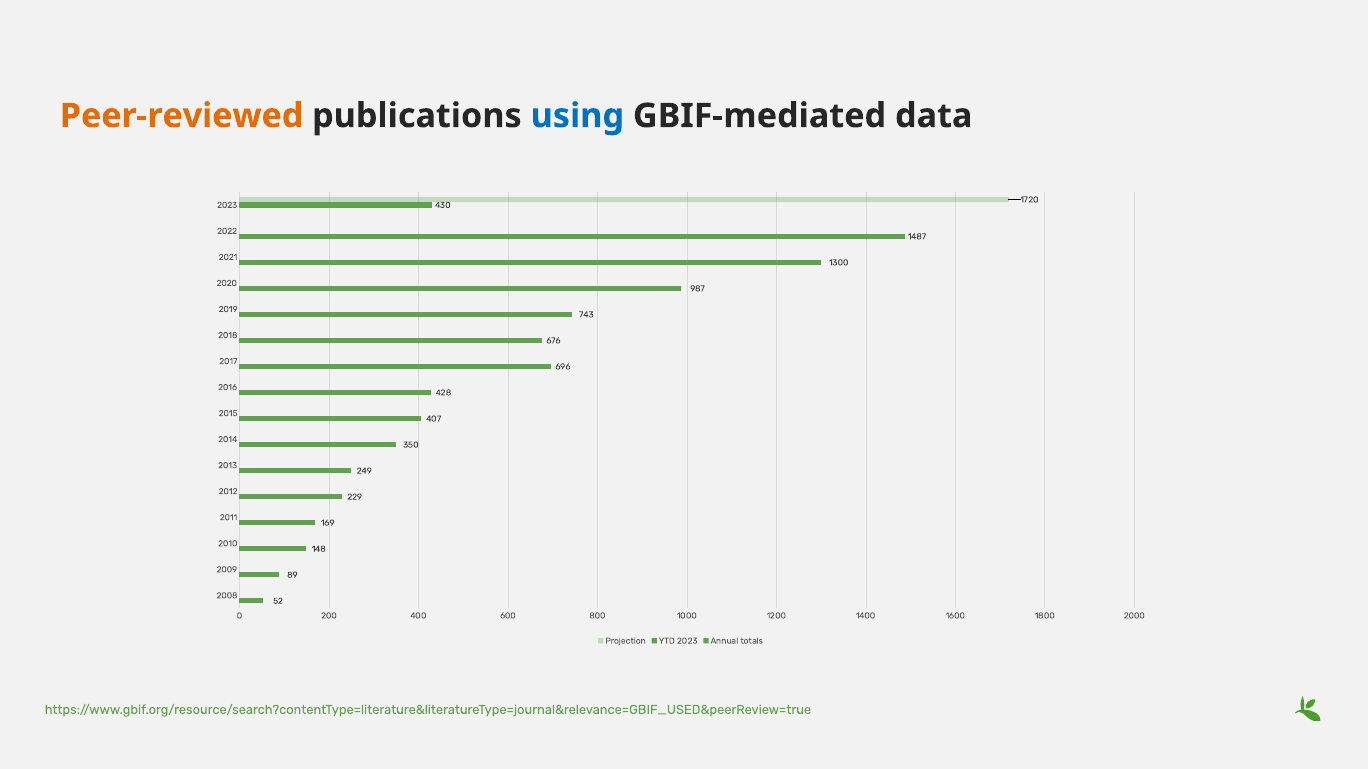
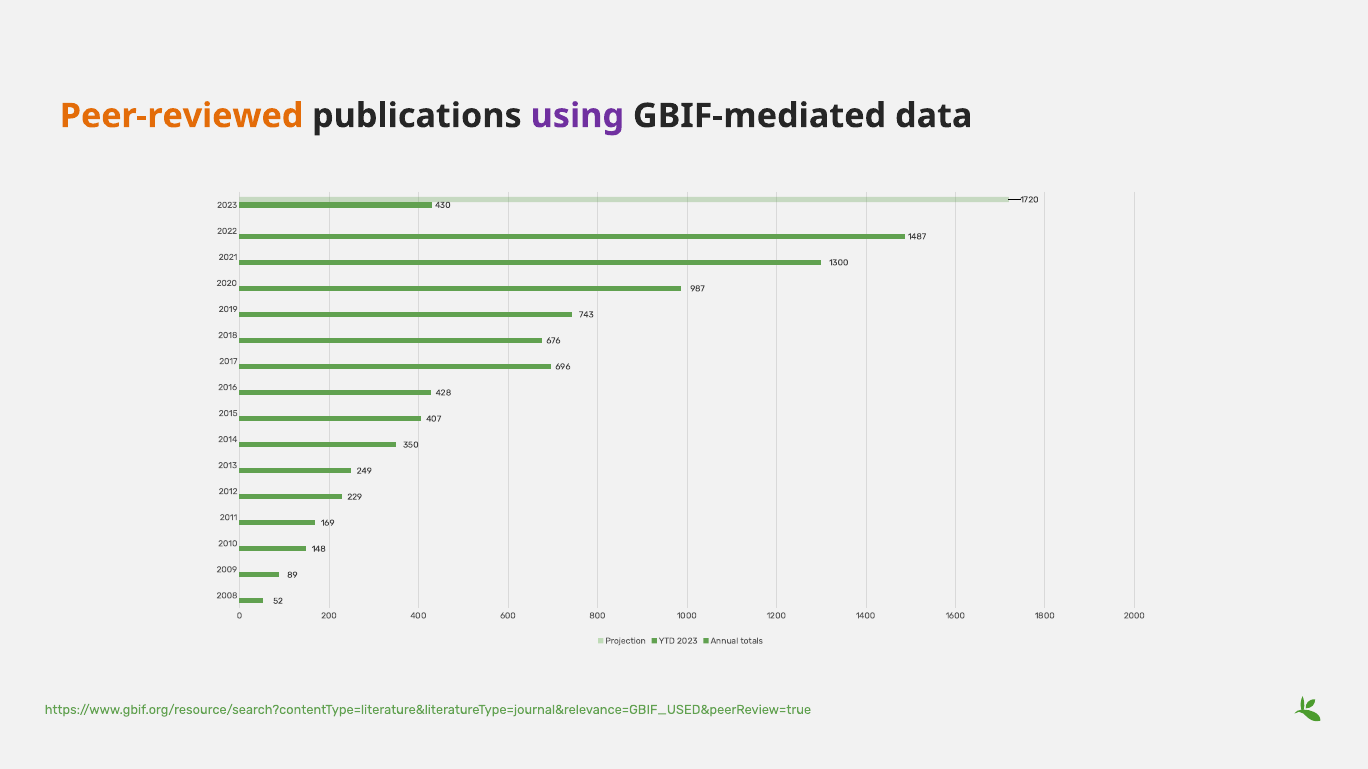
using colour: blue -> purple
